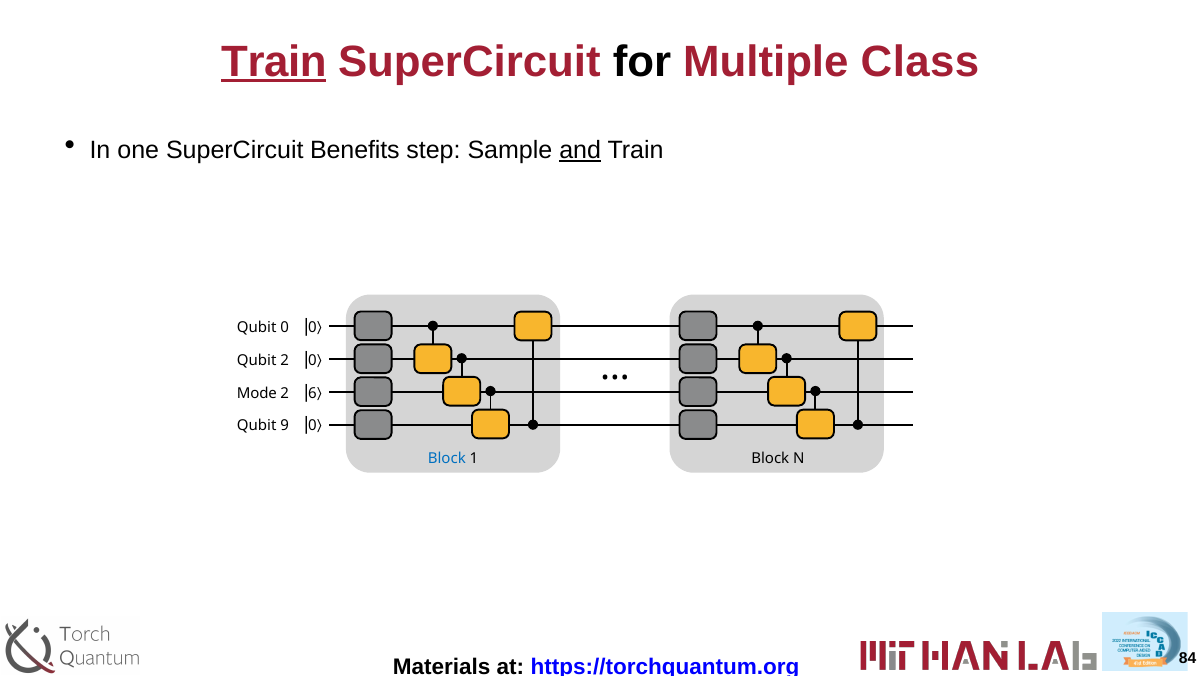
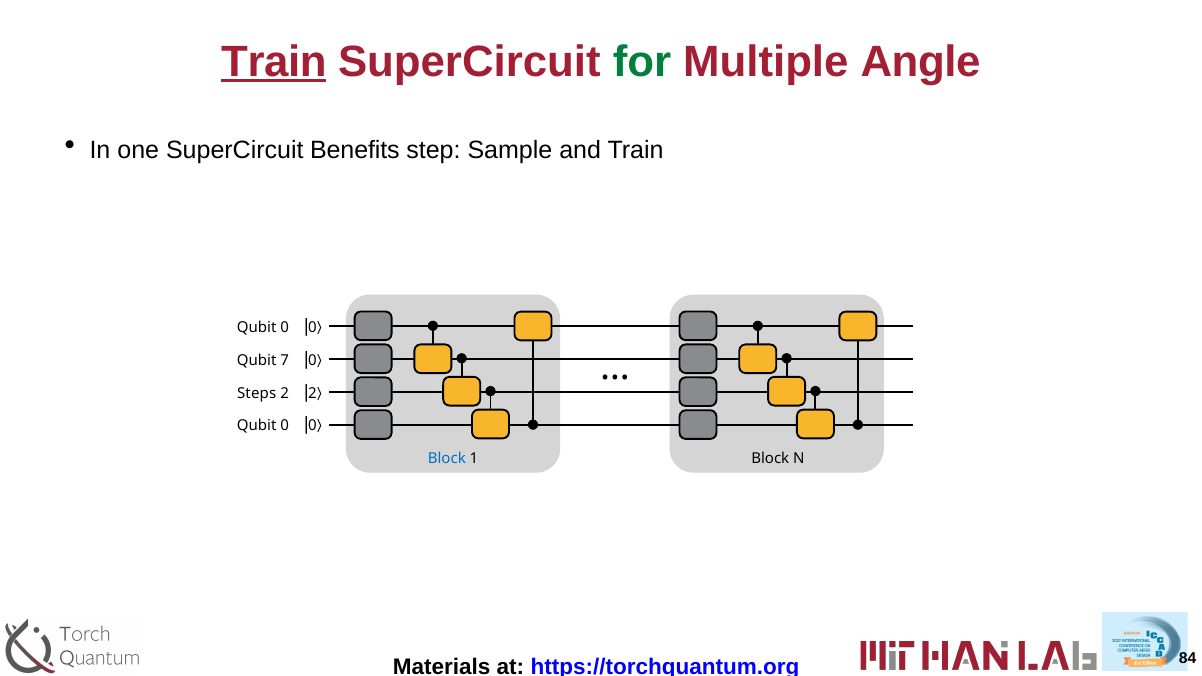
for colour: black -> green
Class: Class -> Angle
and underline: present -> none
Qubit 2: 2 -> 7
Mode: Mode -> Steps
2 6: 6 -> 2
9 at (285, 425): 9 -> 0
